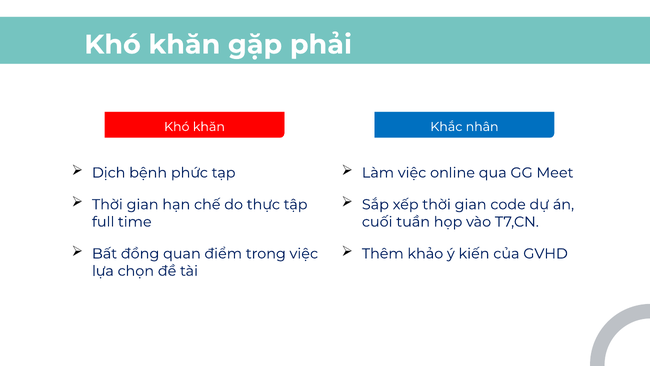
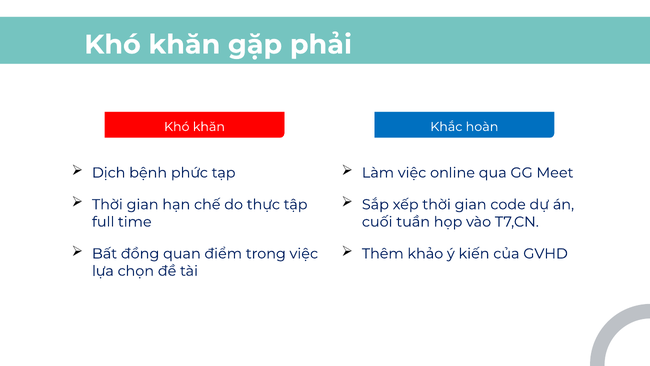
nhân: nhân -> hoàn
